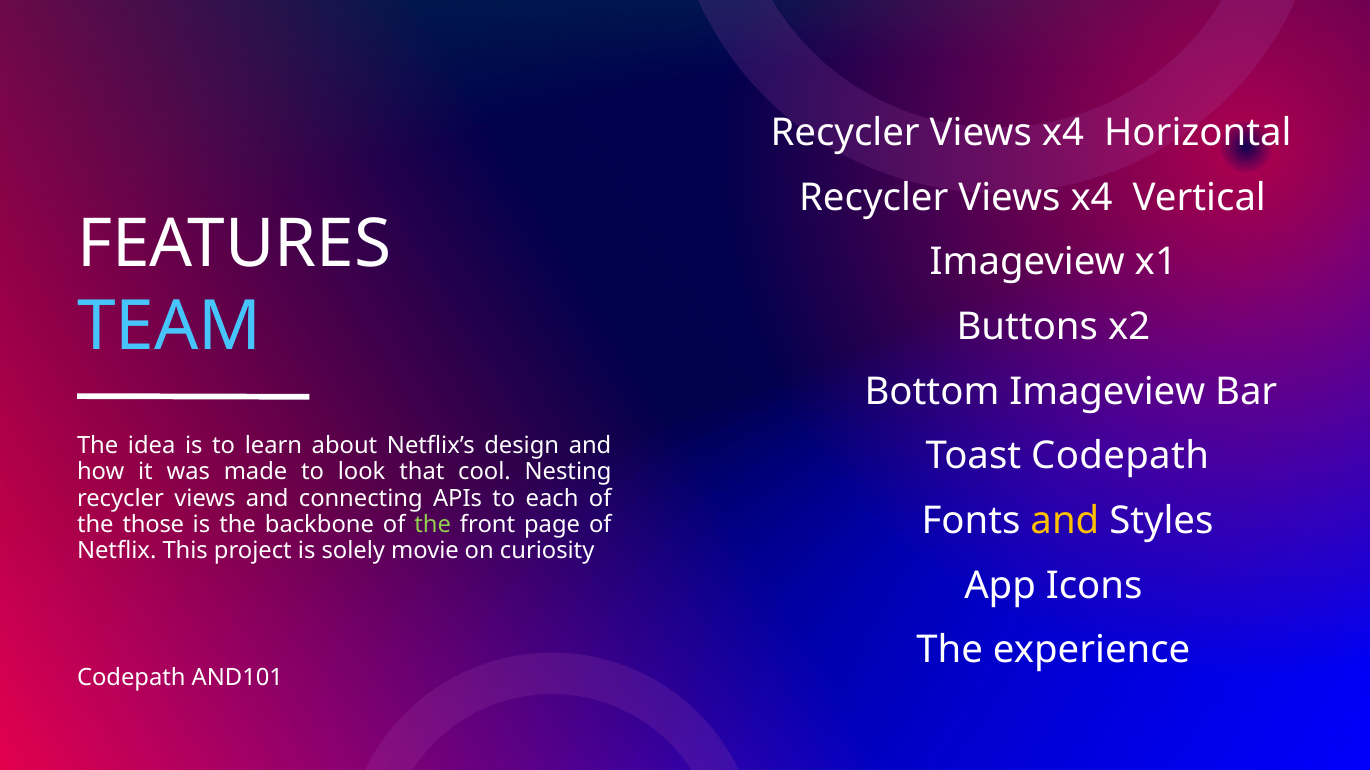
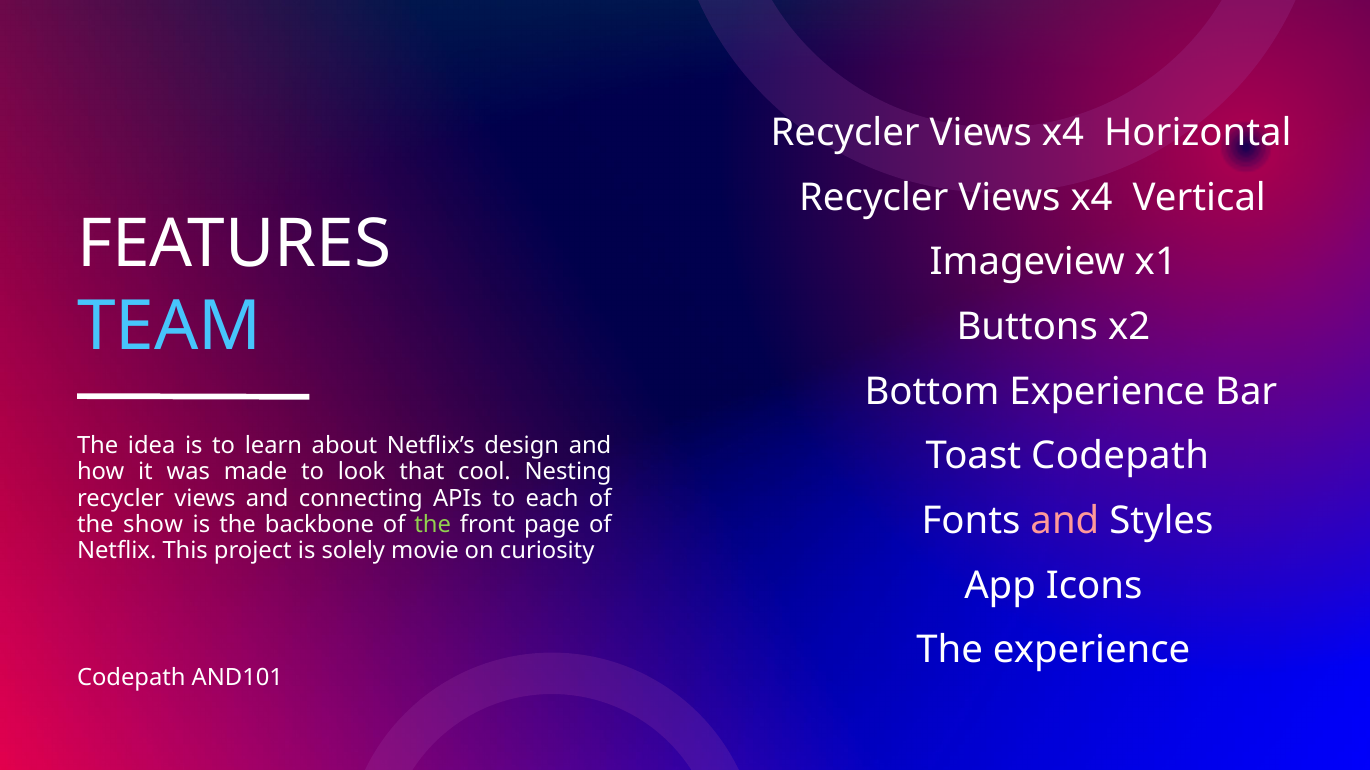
Bottom Imageview: Imageview -> Experience
and at (1065, 521) colour: yellow -> pink
those: those -> show
